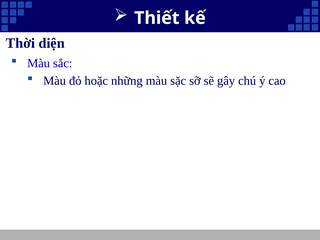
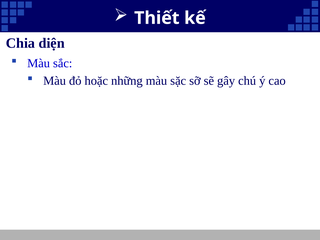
Thời: Thời -> Chia
